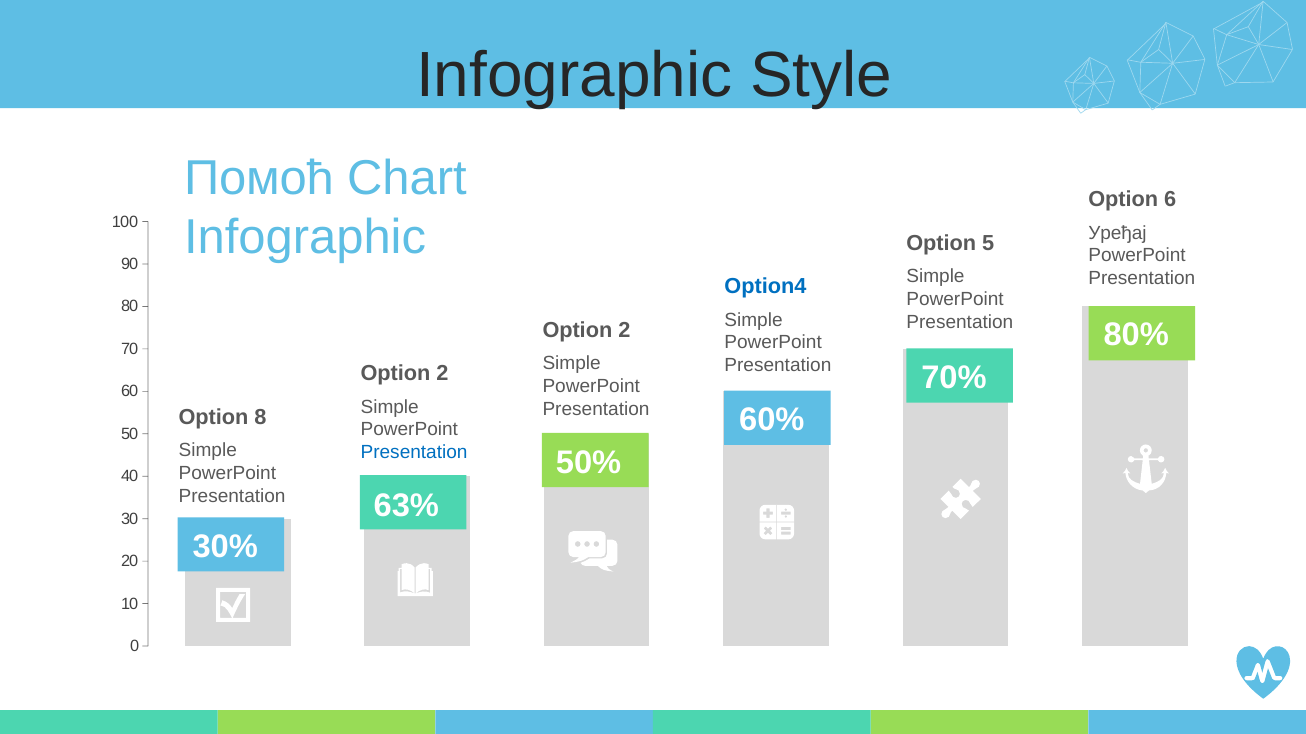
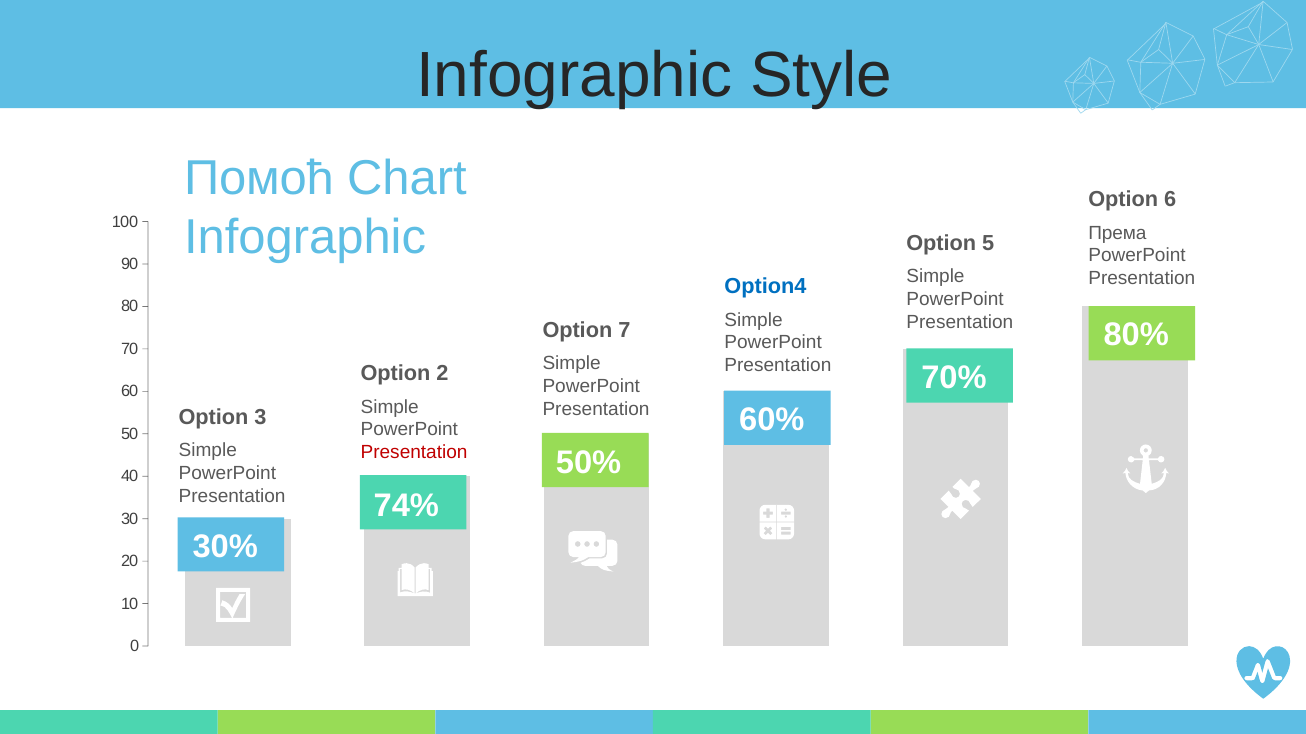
Уређај: Уређај -> Према
2 at (624, 330): 2 -> 7
8: 8 -> 3
Presentation at (414, 453) colour: blue -> red
63%: 63% -> 74%
